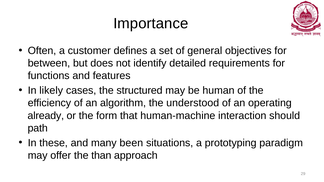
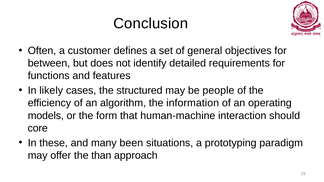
Importance: Importance -> Conclusion
human: human -> people
understood: understood -> information
already: already -> models
path: path -> core
